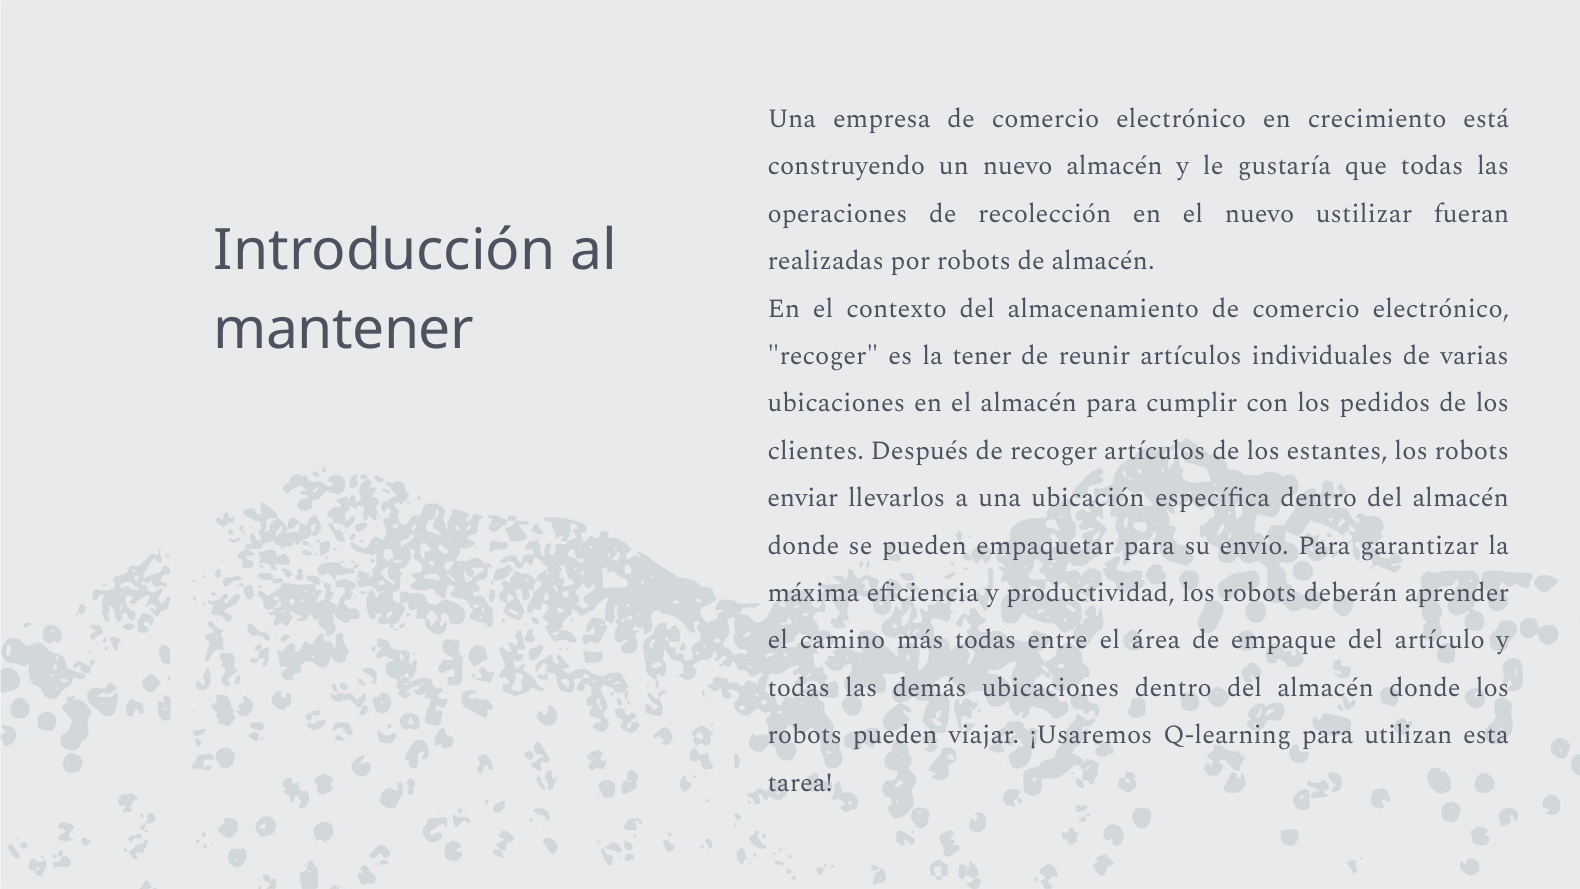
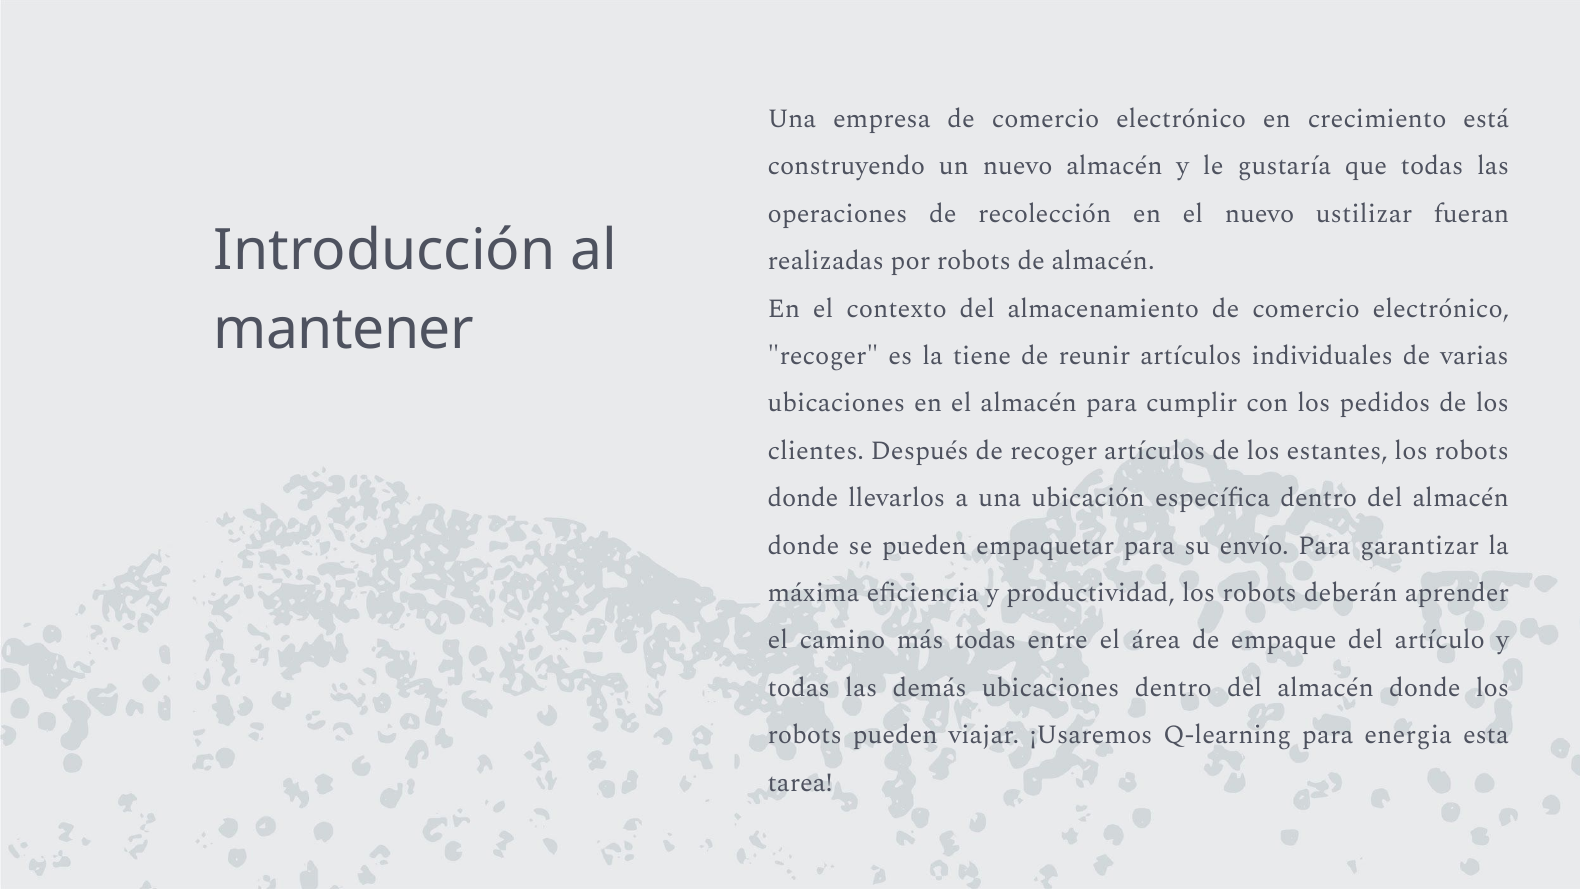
tener: tener -> tiene
enviar at (803, 498): enviar -> donde
utilizan: utilizan -> energia
